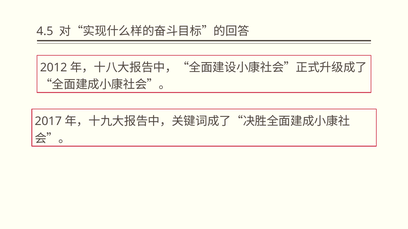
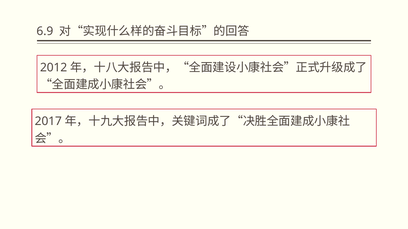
4.5: 4.5 -> 6.9
